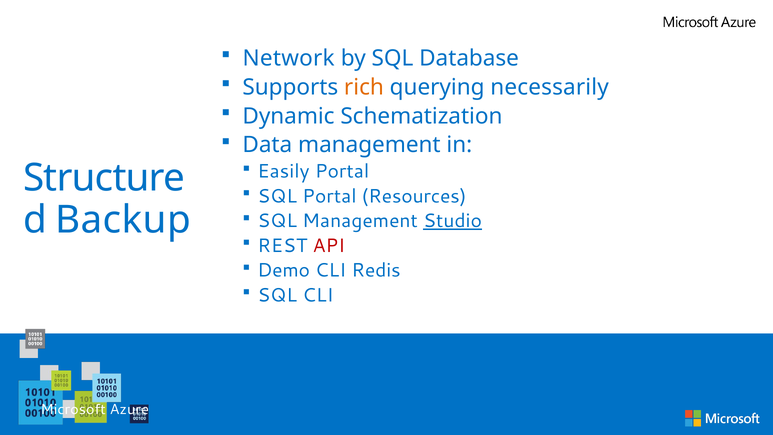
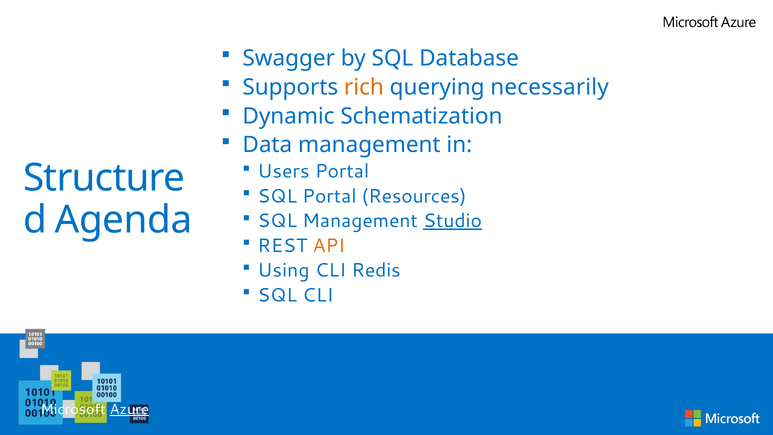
Network: Network -> Swagger
Easily: Easily -> Users
Backup: Backup -> Agenda
API colour: red -> orange
Demo: Demo -> Using
Azure underline: none -> present
